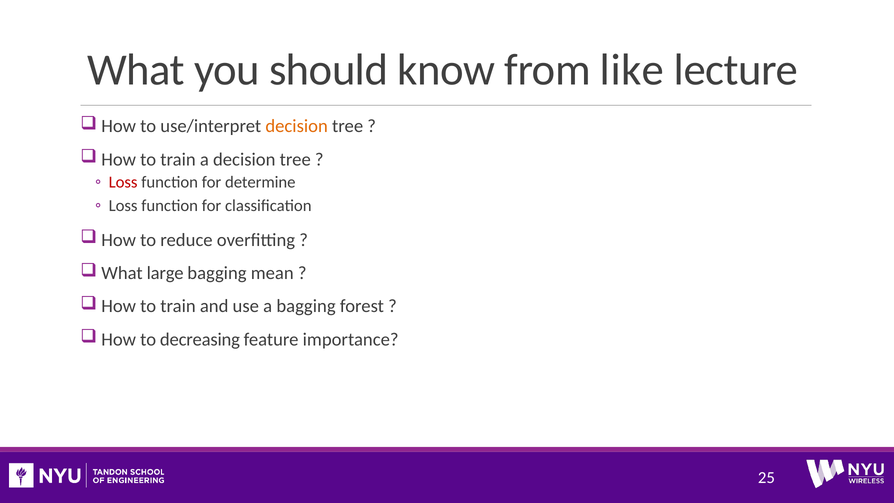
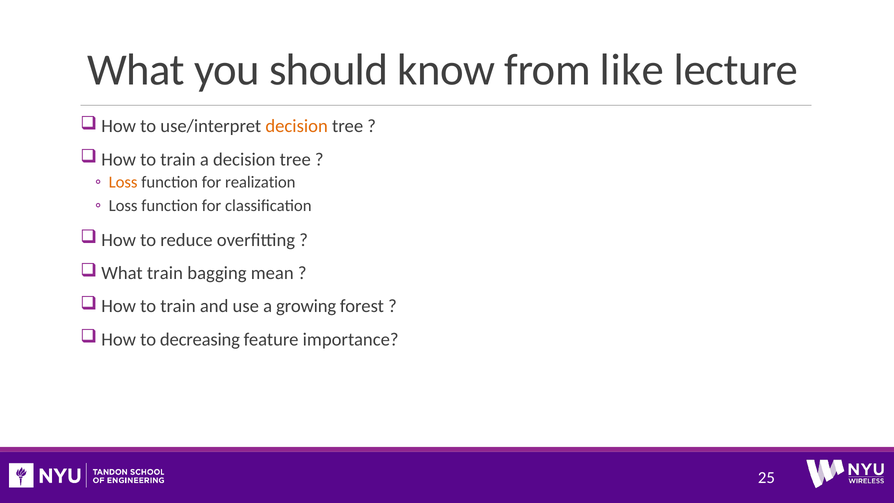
Loss at (123, 182) colour: red -> orange
determine: determine -> realization
What large: large -> train
a bagging: bagging -> growing
